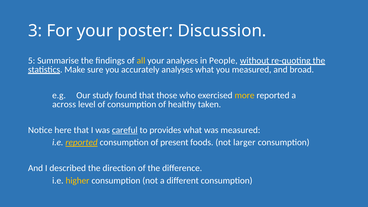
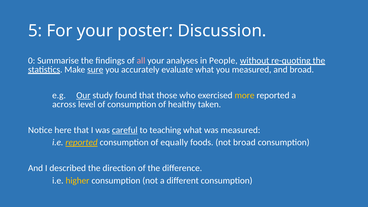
3: 3 -> 5
5: 5 -> 0
all colour: yellow -> pink
sure underline: none -> present
accurately analyses: analyses -> evaluate
Our underline: none -> present
provides: provides -> teaching
present: present -> equally
not larger: larger -> broad
